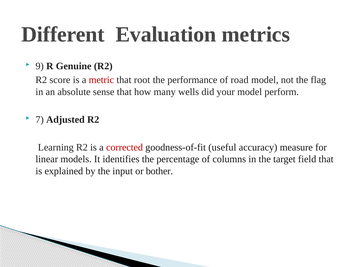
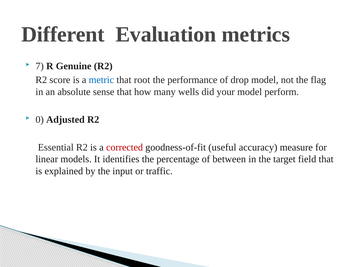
9: 9 -> 7
metric colour: red -> blue
road: road -> drop
7: 7 -> 0
Learning: Learning -> Essential
columns: columns -> between
bother: bother -> traffic
